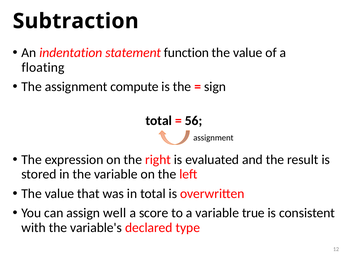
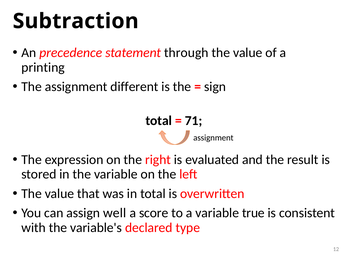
indentation: indentation -> precedence
function: function -> through
floating: floating -> printing
compute: compute -> different
56: 56 -> 71
